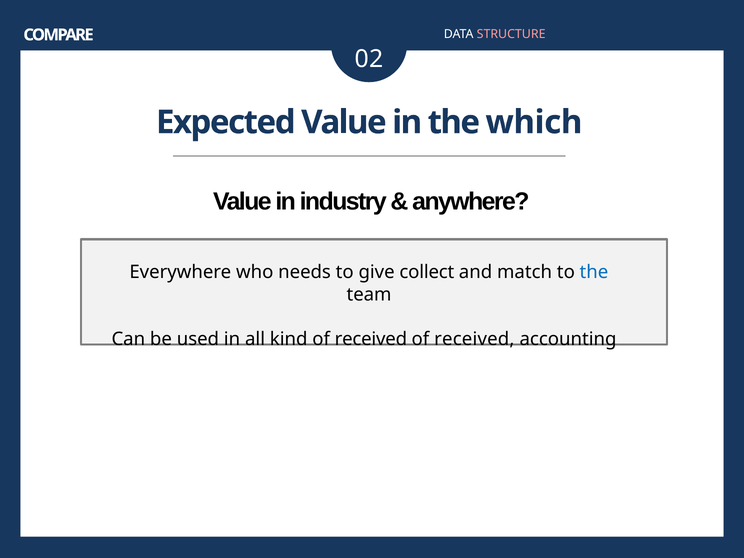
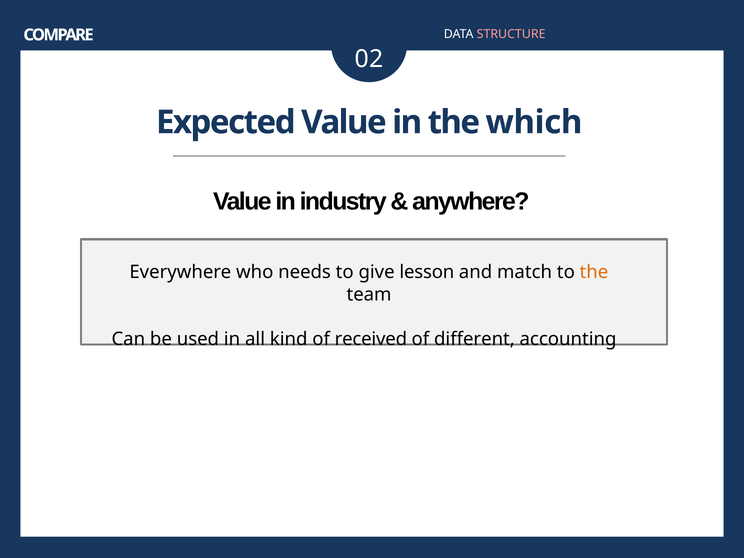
collect: collect -> lesson
the at (594, 272) colour: blue -> orange
received at (474, 339): received -> different
